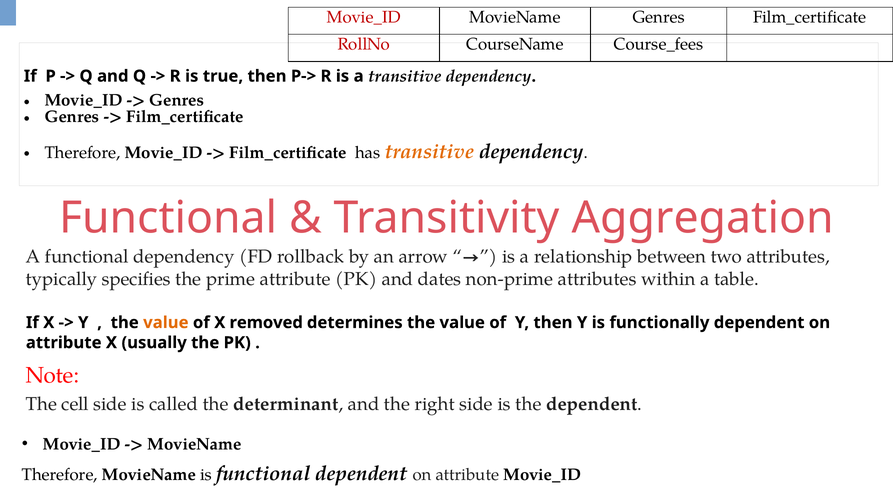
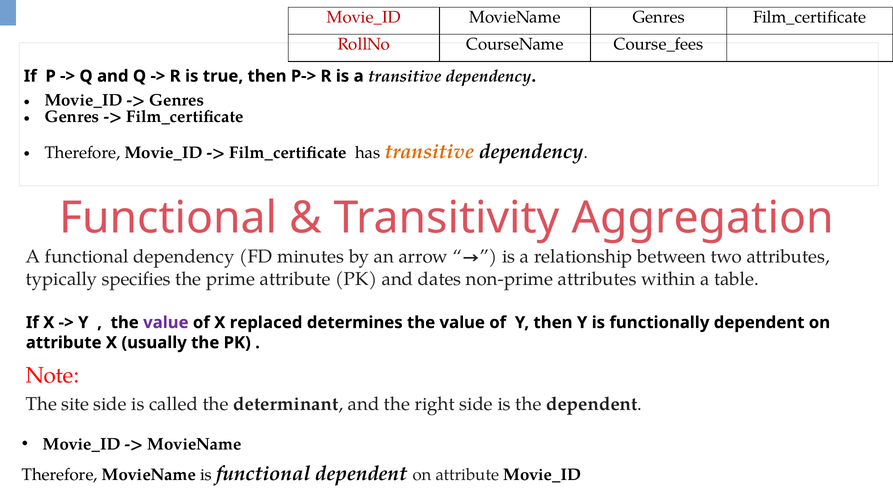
rollback: rollback -> minutes
value at (166, 322) colour: orange -> purple
removed: removed -> replaced
cell: cell -> site
